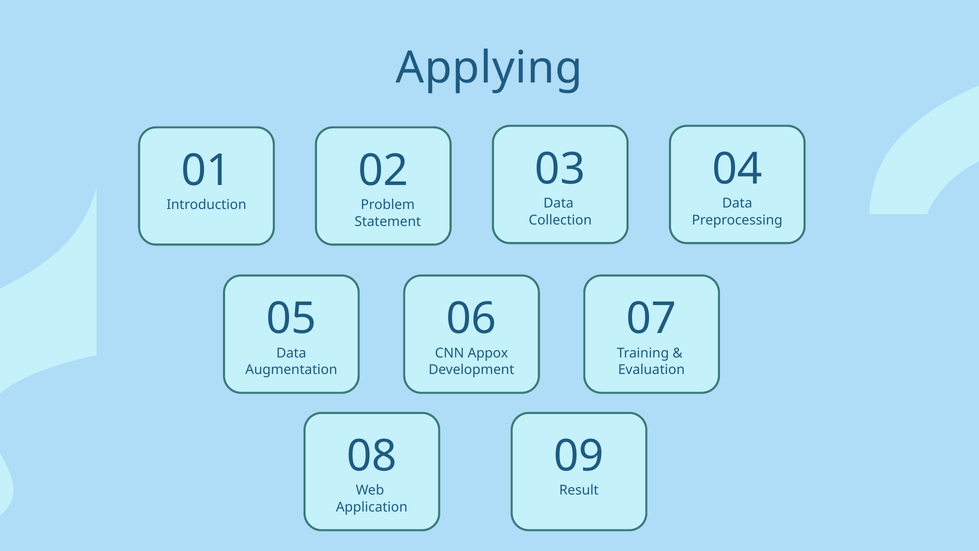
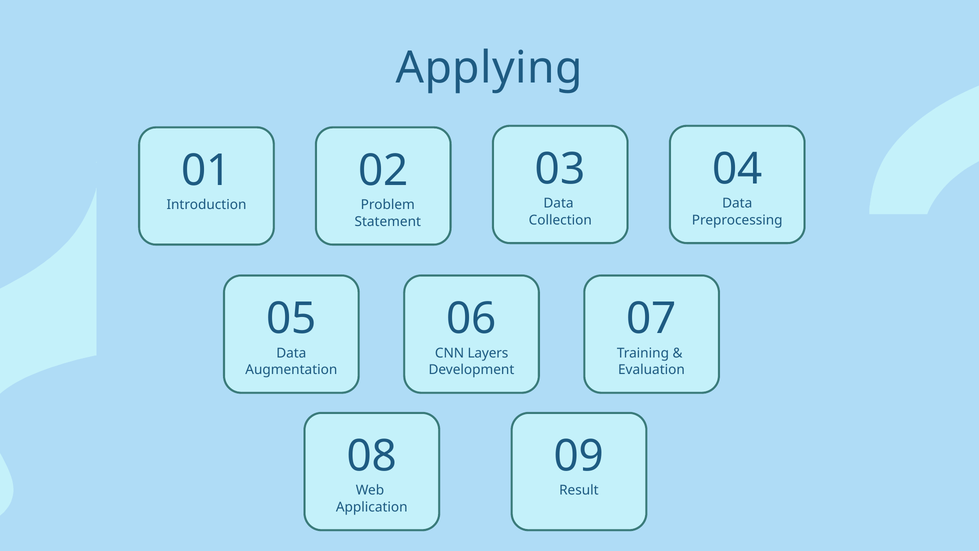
Appox: Appox -> Layers
